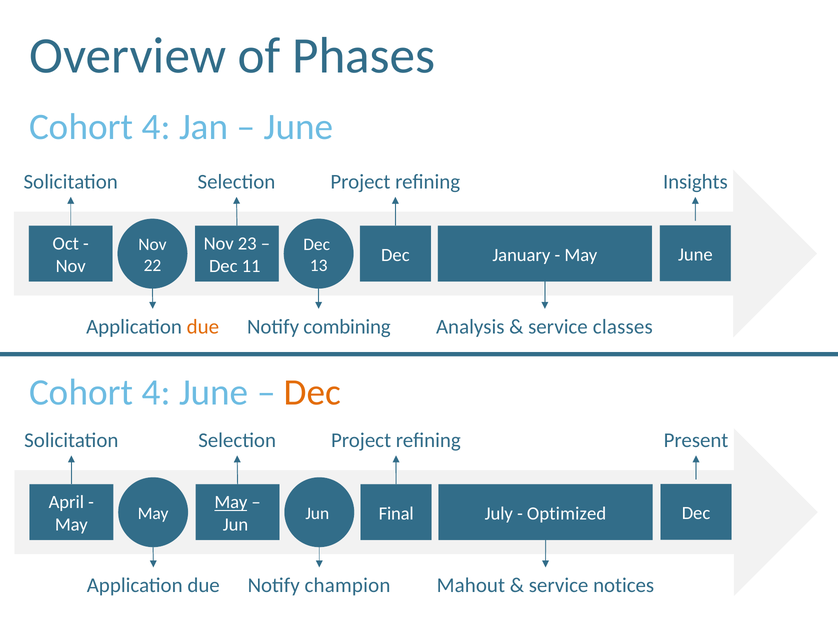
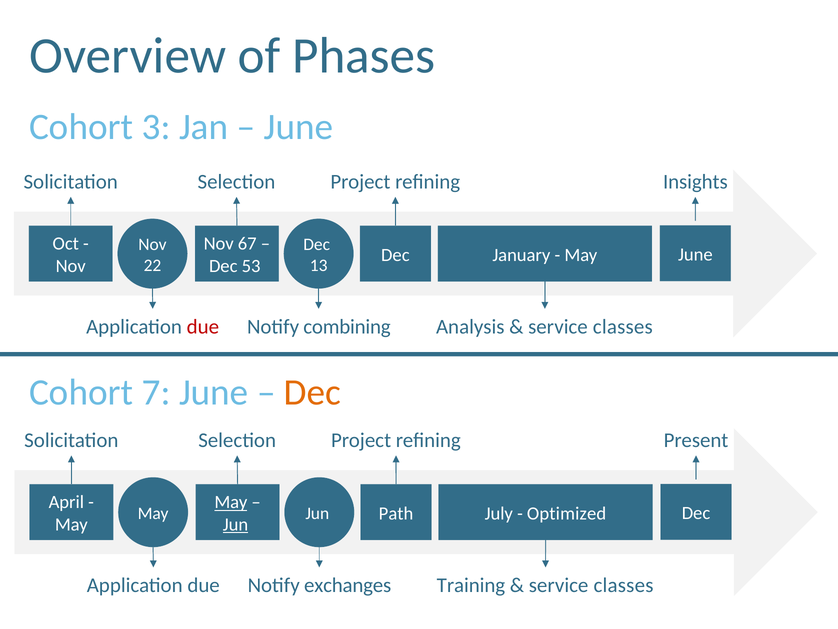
4 at (156, 127): 4 -> 3
23: 23 -> 67
11: 11 -> 53
due at (203, 327) colour: orange -> red
4 at (156, 392): 4 -> 7
Final: Final -> Path
Jun at (235, 524) underline: none -> present
champion: champion -> exchanges
Mahout: Mahout -> Training
notices at (624, 585): notices -> classes
